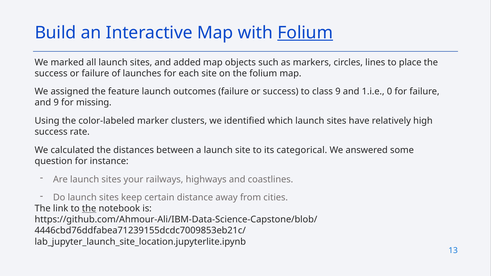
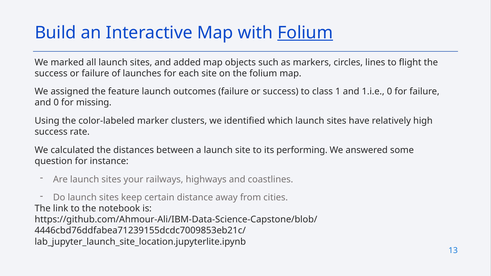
place: place -> flight
class 9: 9 -> 1
and 9: 9 -> 0
categorical: categorical -> performing
the at (89, 209) underline: present -> none
